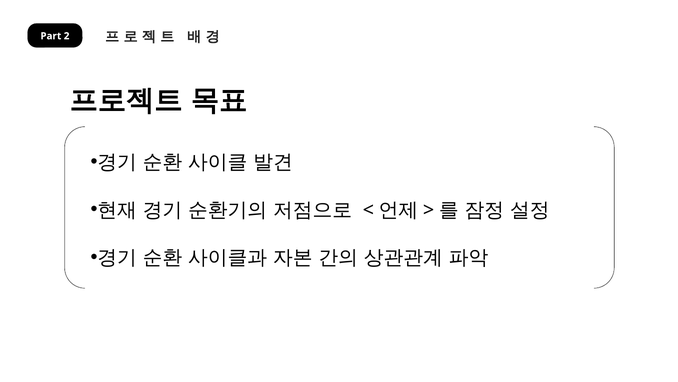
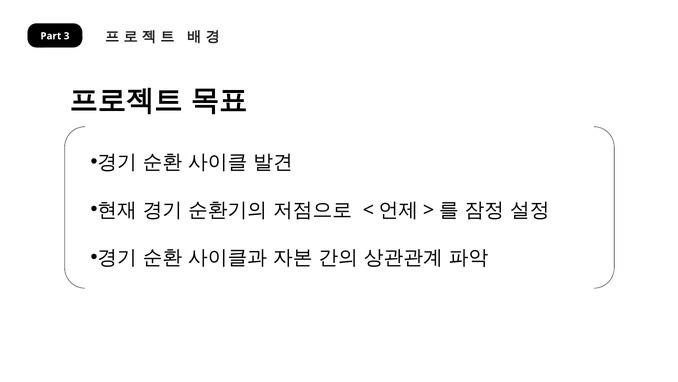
2: 2 -> 3
